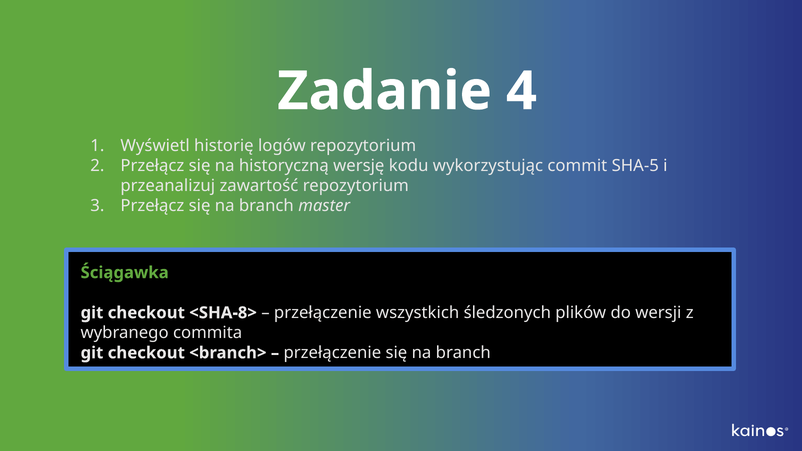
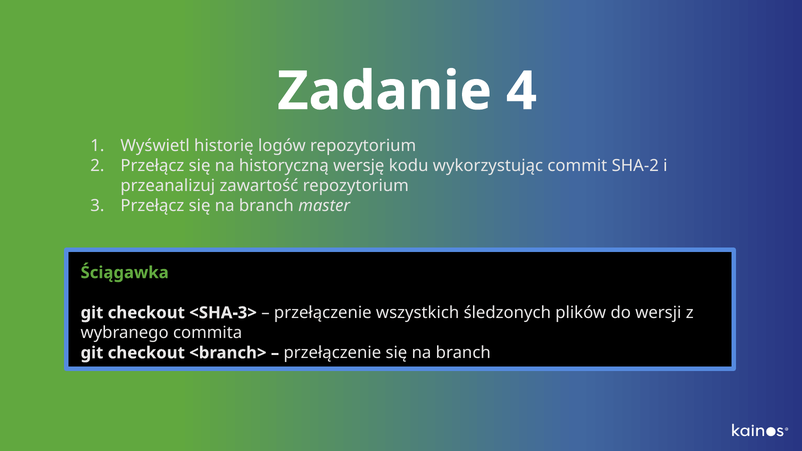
SHA-5: SHA-5 -> SHA-2
<SHA-8>: <SHA-8> -> <SHA-3>
